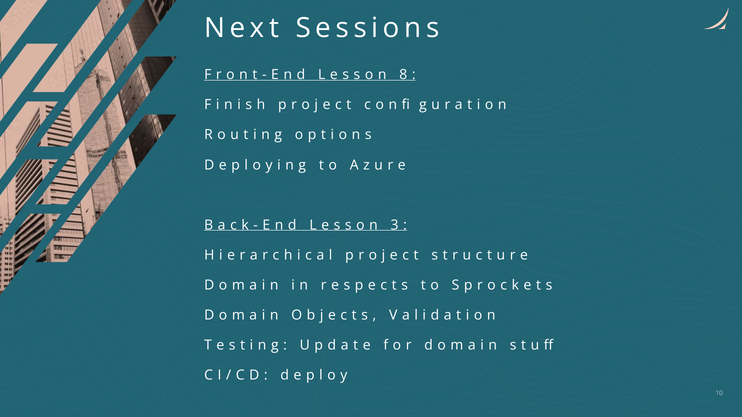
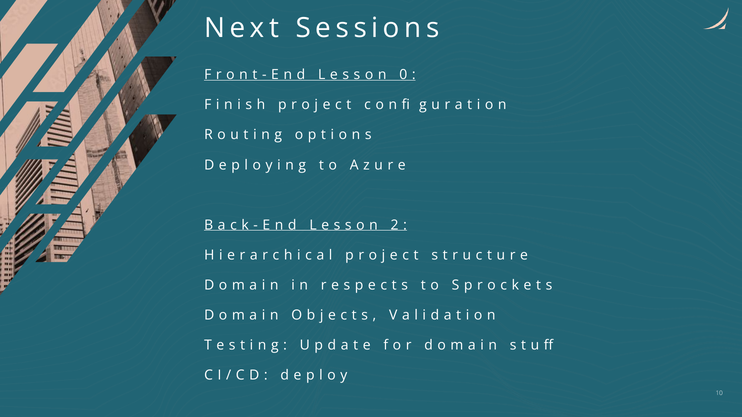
8: 8 -> 0
3: 3 -> 2
